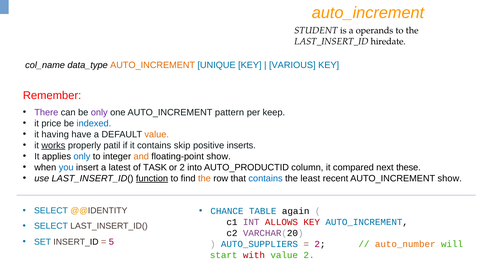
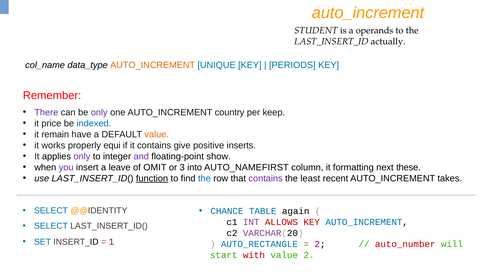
hiredate: hiredate -> actually
VARIOUS: VARIOUS -> PERIODS
pattern: pattern -> country
having: having -> remain
works underline: present -> none
patil: patil -> equi
skip: skip -> give
only at (82, 156) colour: blue -> purple
and colour: orange -> purple
you colour: blue -> purple
latest: latest -> leave
TASK: TASK -> OMIT
or 2: 2 -> 3
AUTO_PRODUCTID: AUTO_PRODUCTID -> AUTO_NAMEFIRST
compared: compared -> formatting
the at (204, 178) colour: orange -> blue
contains at (266, 178) colour: blue -> purple
AUTO_INCREMENT show: show -> takes
5: 5 -> 1
AUTO_SUPPLIERS: AUTO_SUPPLIERS -> AUTO_RECTANGLE
auto_number colour: orange -> red
